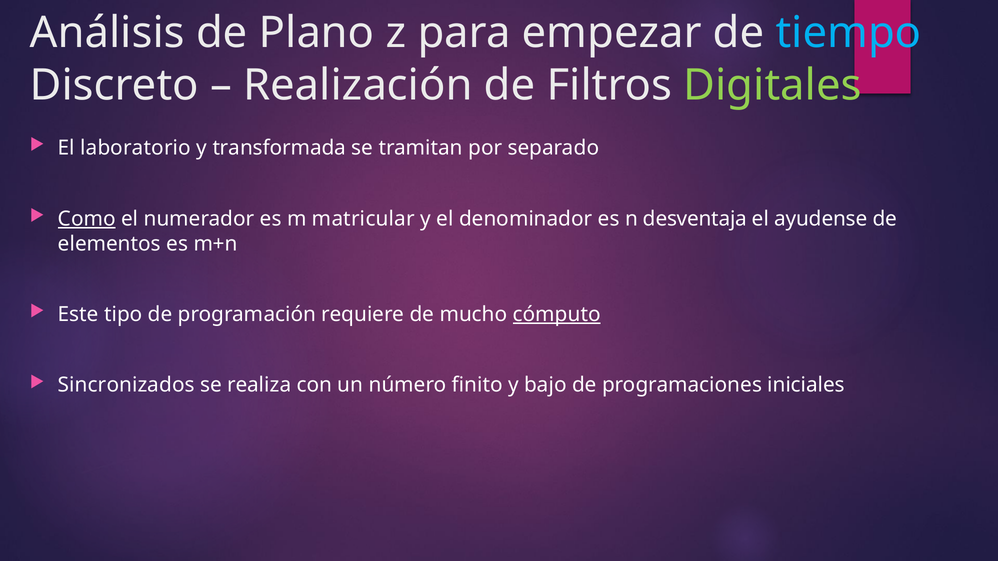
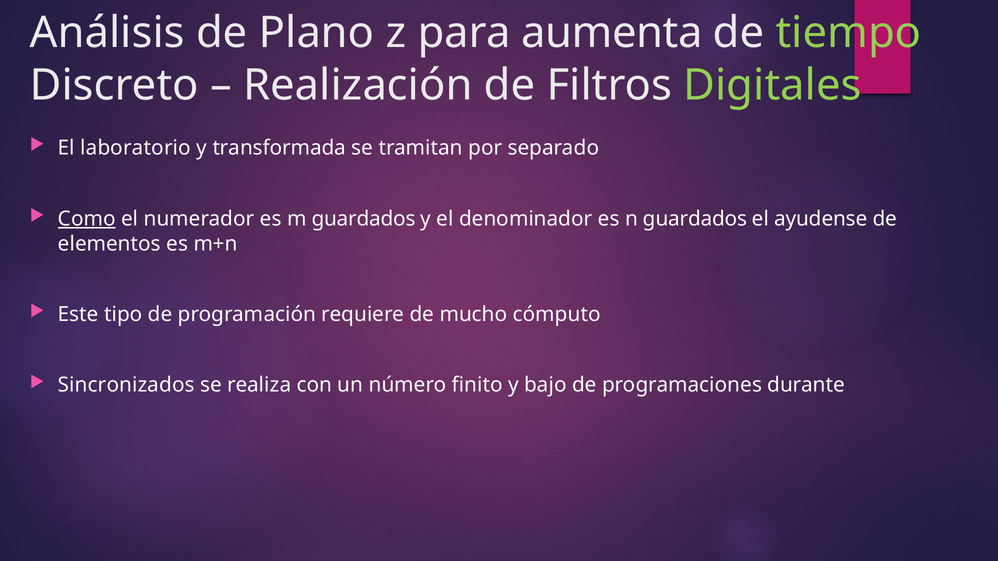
empezar: empezar -> aumenta
tiempo colour: light blue -> light green
m matricular: matricular -> guardados
n desventaja: desventaja -> guardados
cómputo underline: present -> none
iniciales: iniciales -> durante
